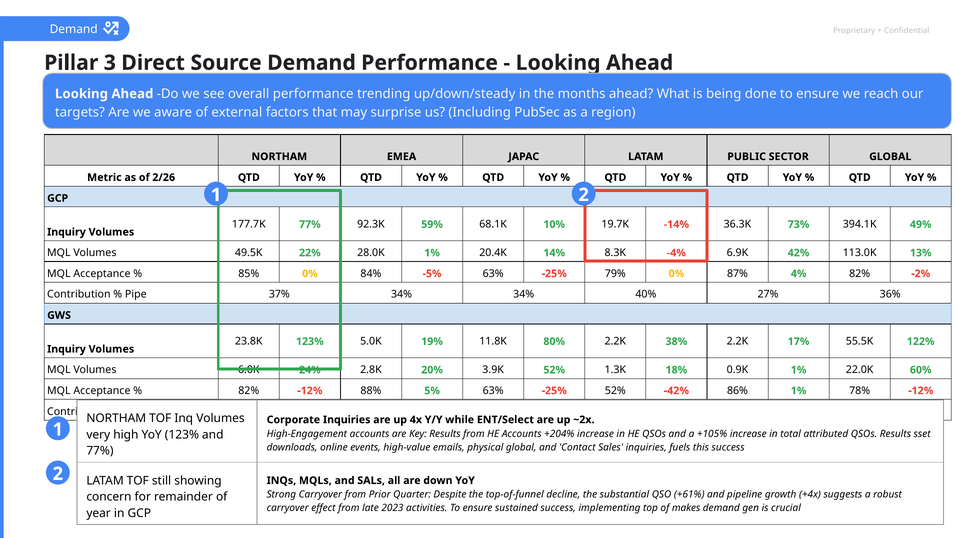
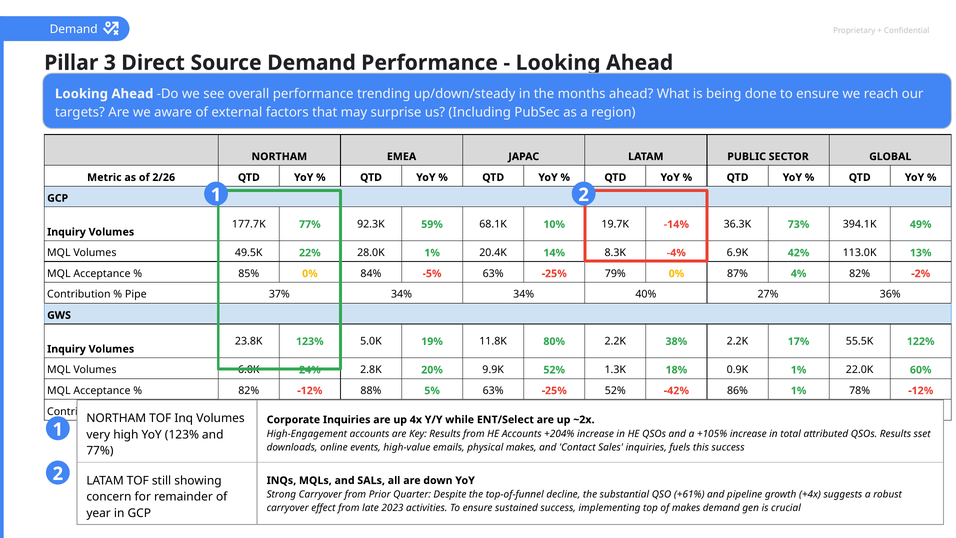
3.9K: 3.9K -> 9.9K
physical global: global -> makes
